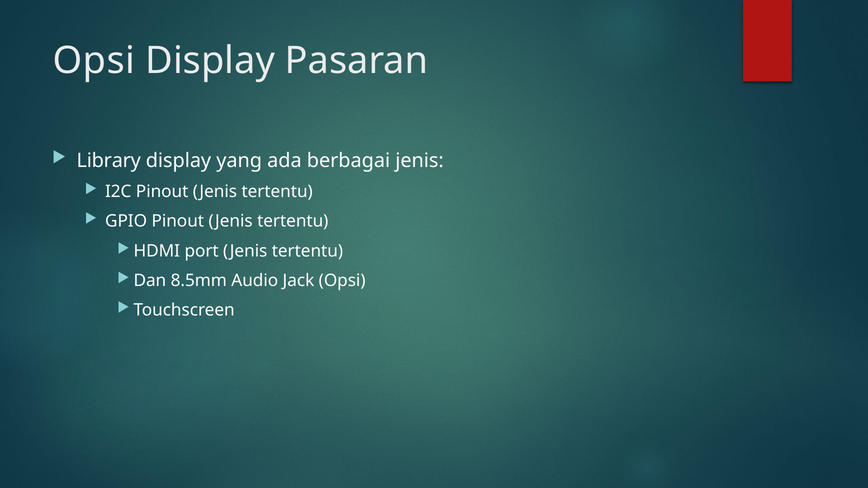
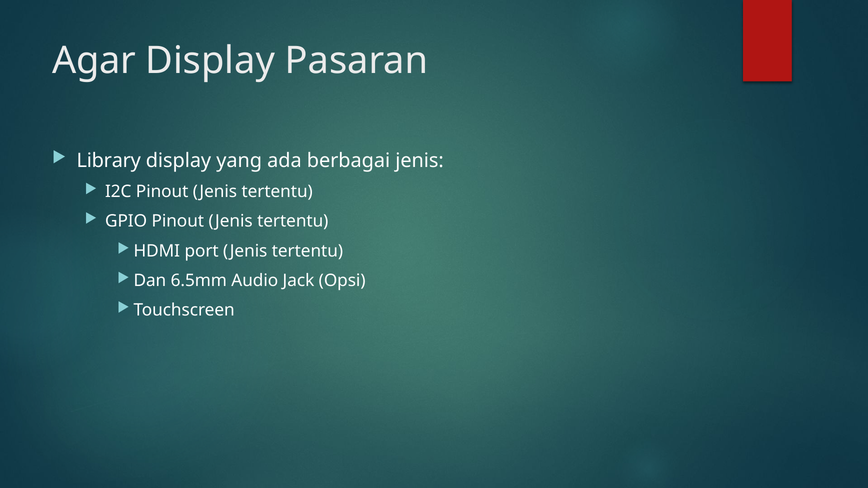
Opsi at (94, 61): Opsi -> Agar
8.5mm: 8.5mm -> 6.5mm
